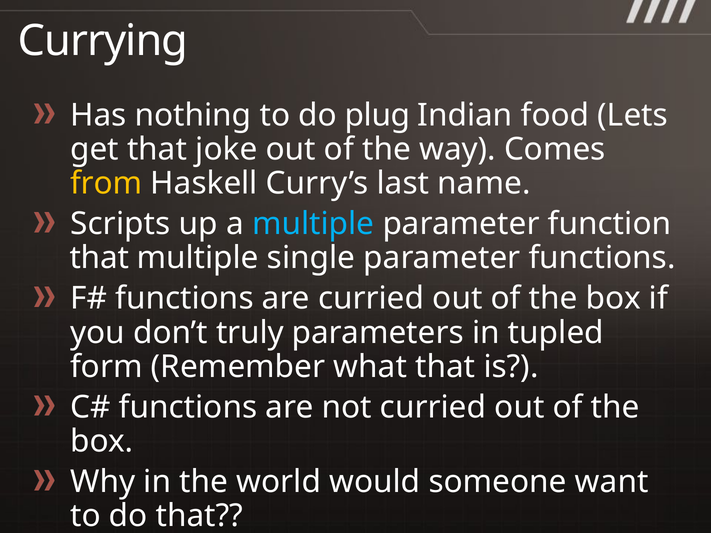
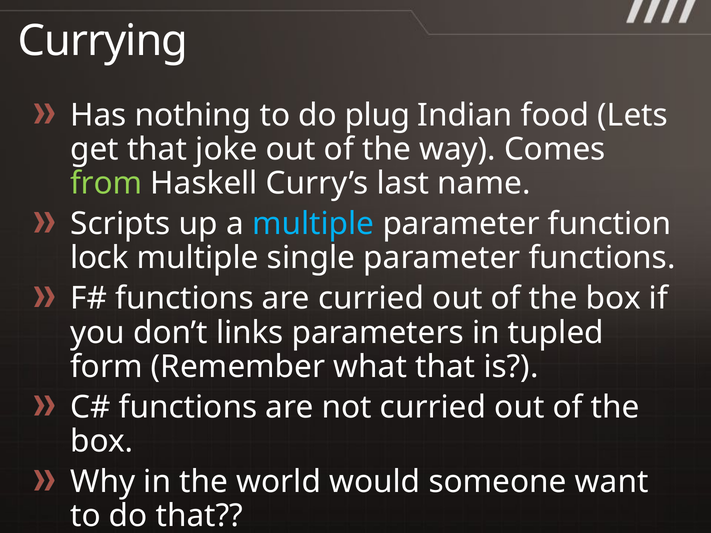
from colour: yellow -> light green
that at (99, 258): that -> lock
truly: truly -> links
